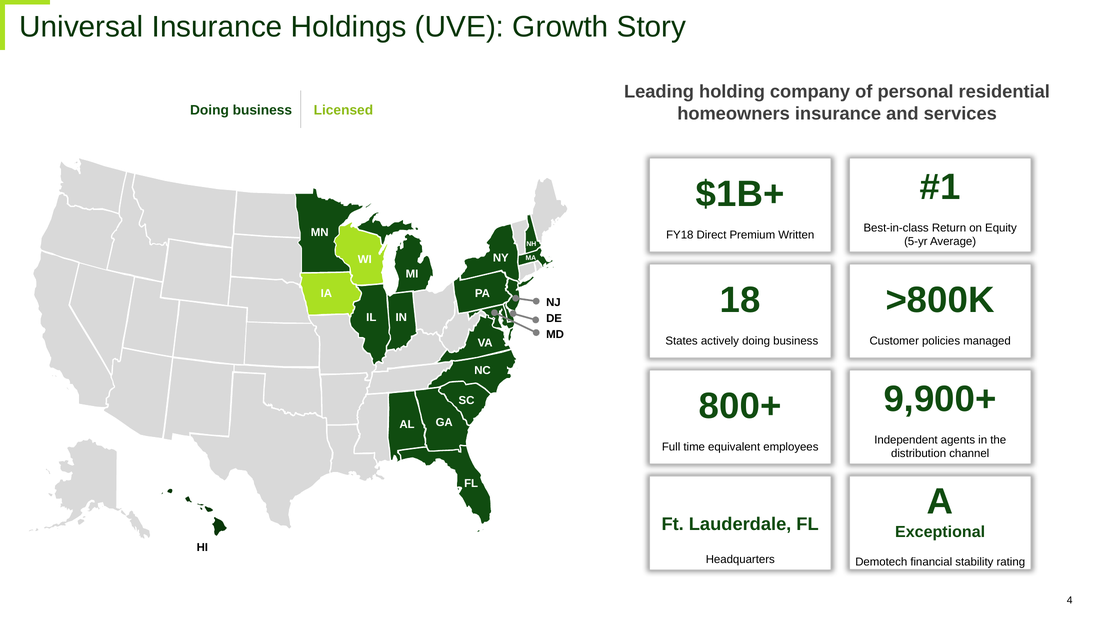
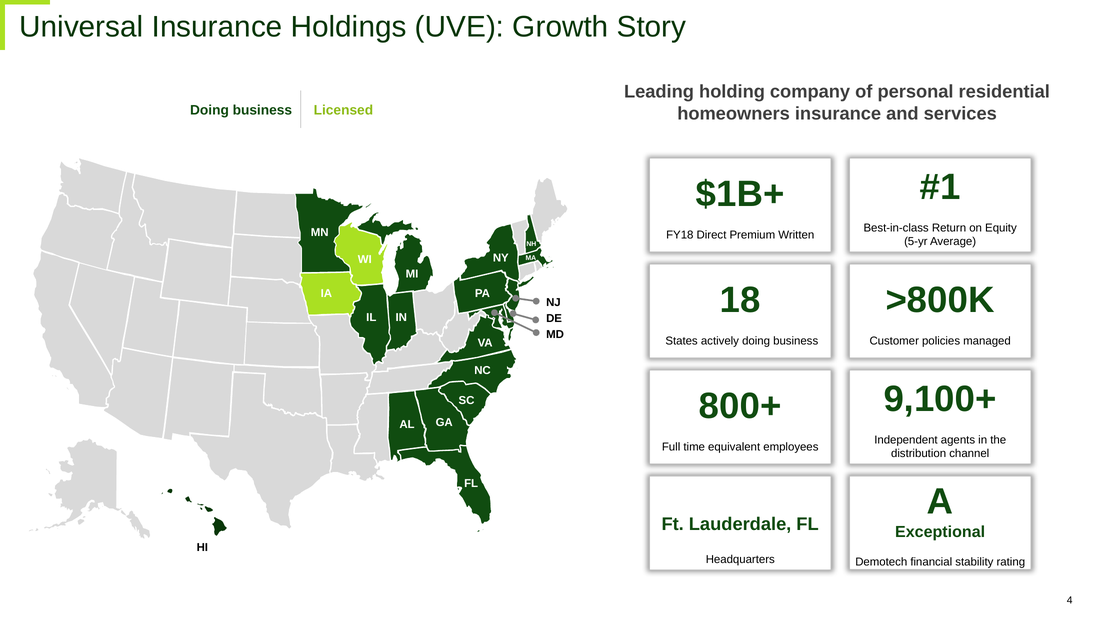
9,900+: 9,900+ -> 9,100+
